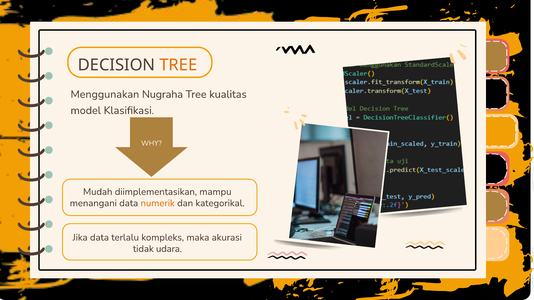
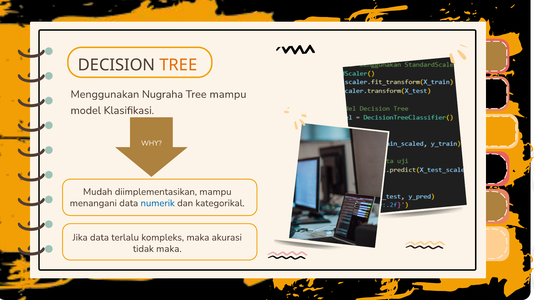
Tree kualitas: kualitas -> mampu
numerik colour: orange -> blue
tidak udara: udara -> maka
